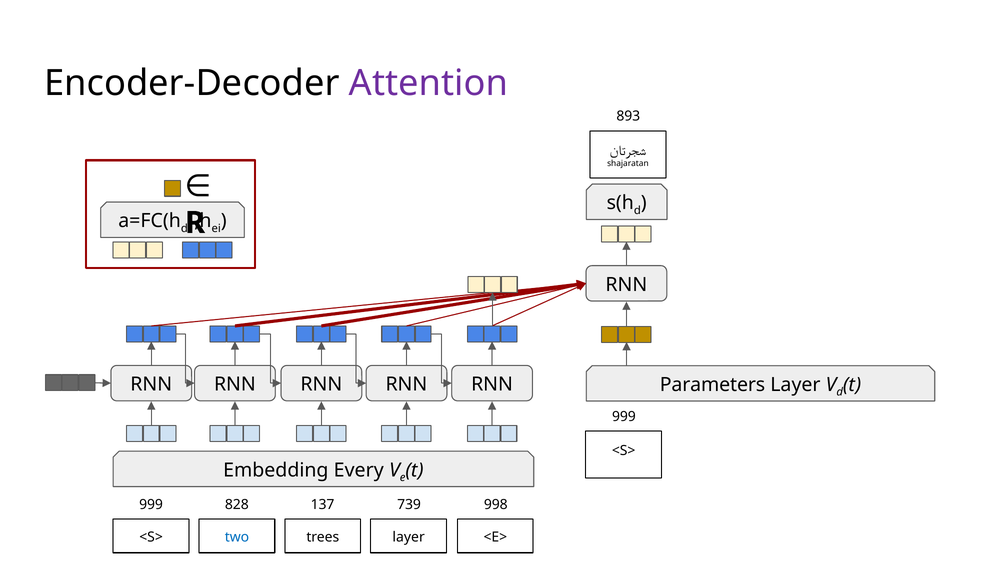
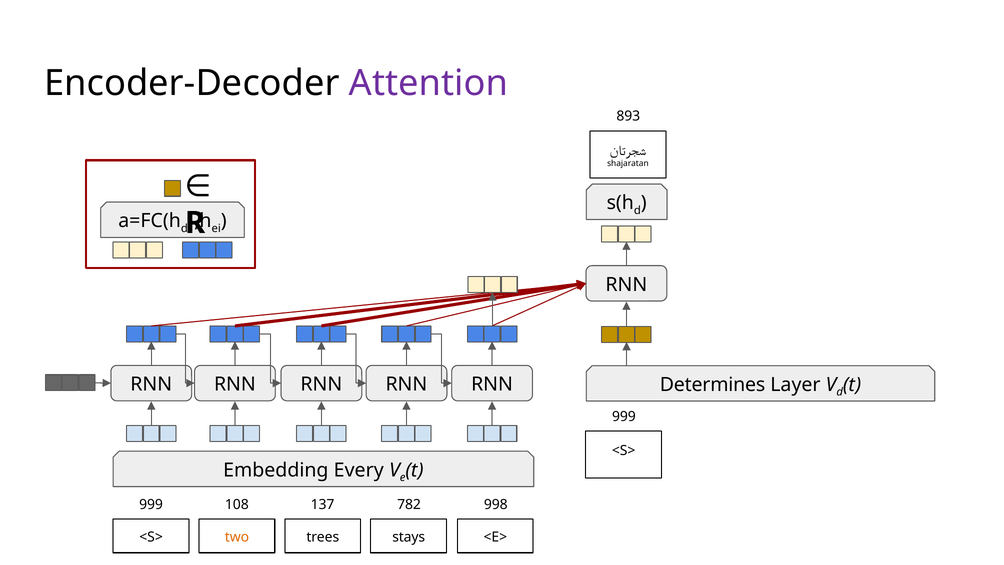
Parameters: Parameters -> Determines
828: 828 -> 108
739: 739 -> 782
two colour: blue -> orange
trees layer: layer -> stays
